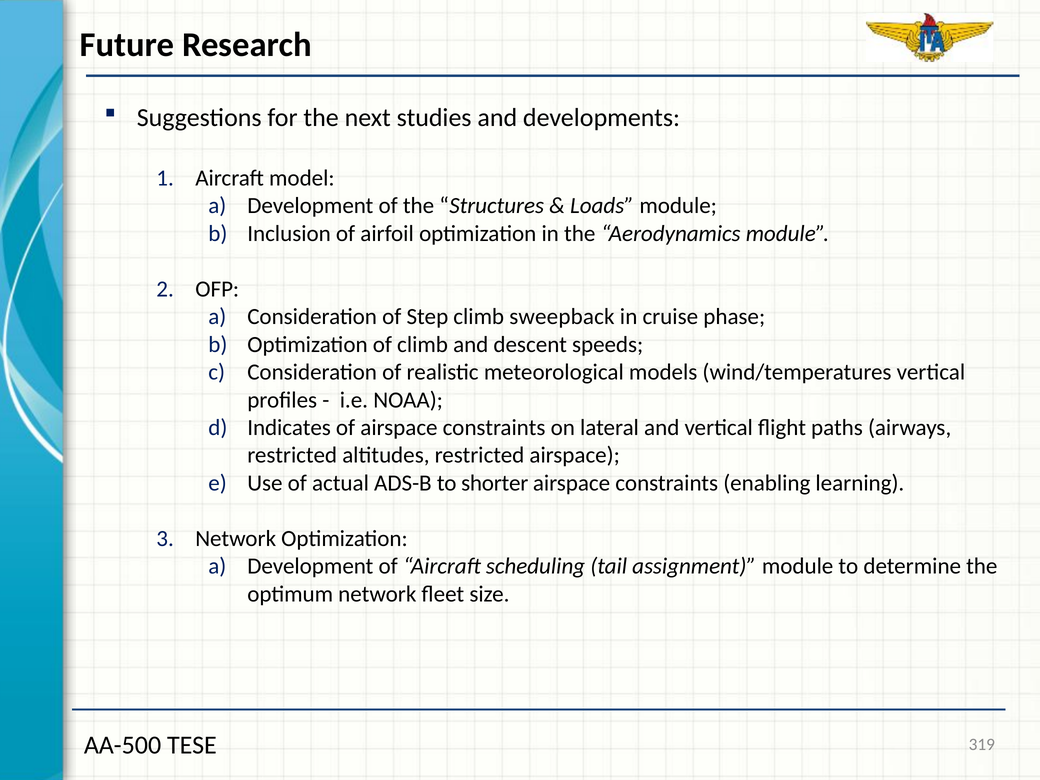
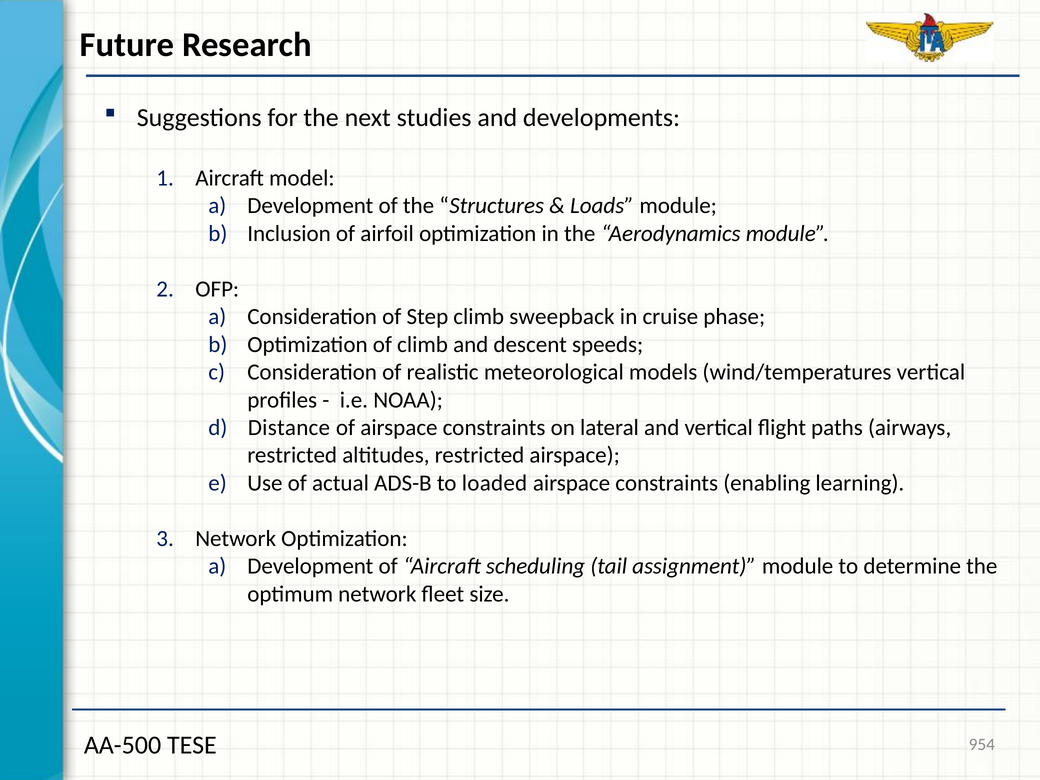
Indicates: Indicates -> Distance
shorter: shorter -> loaded
319: 319 -> 954
